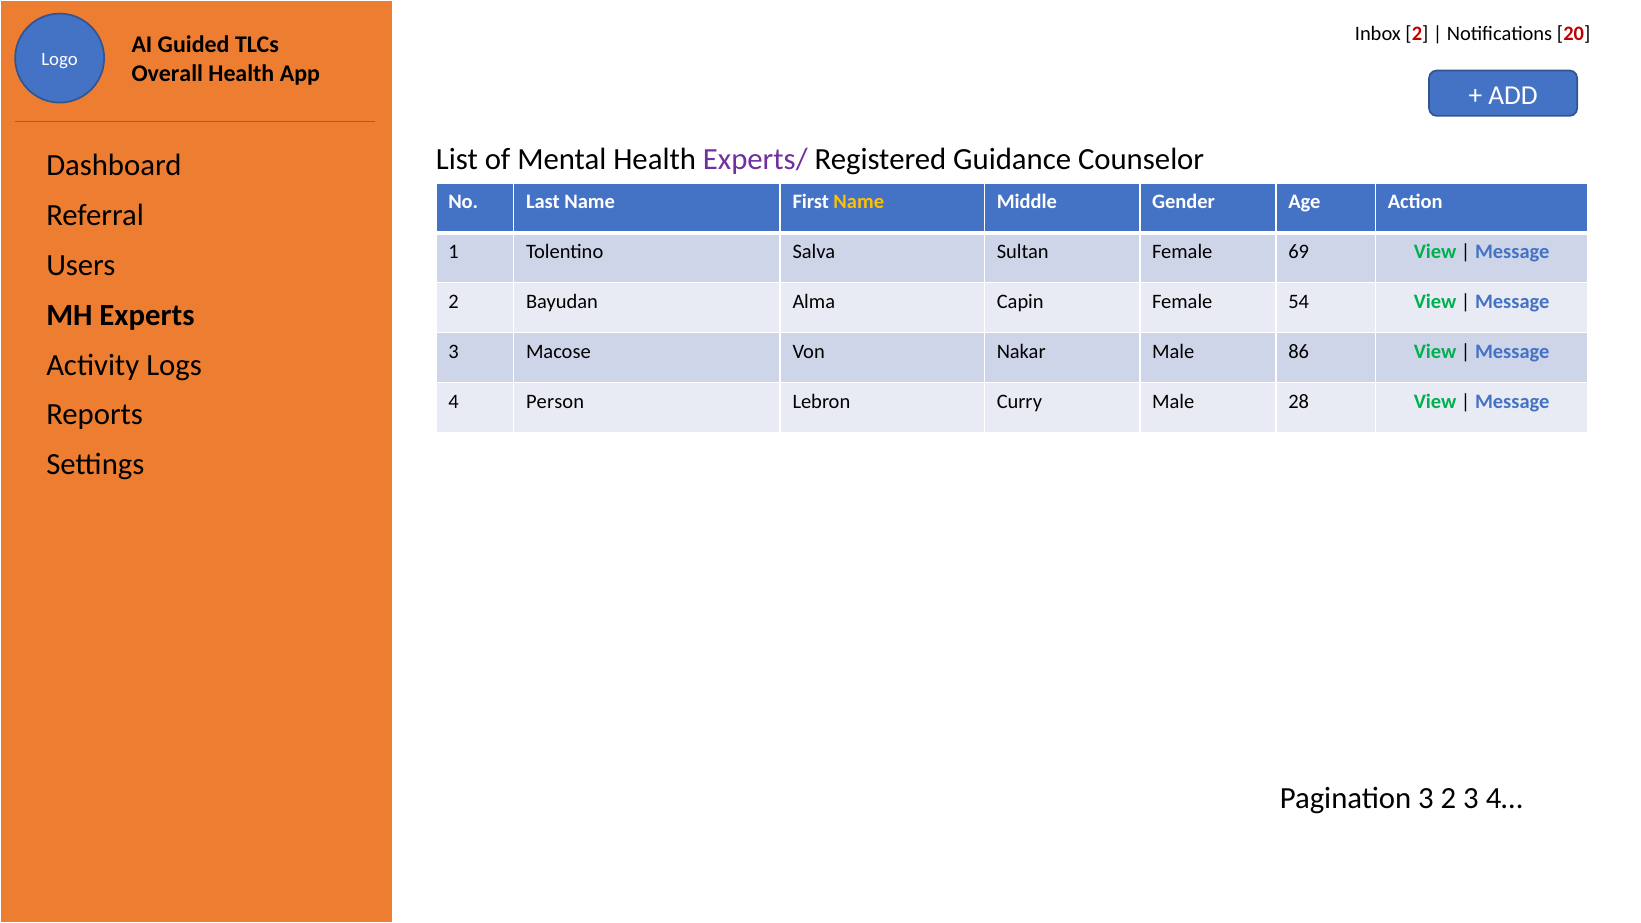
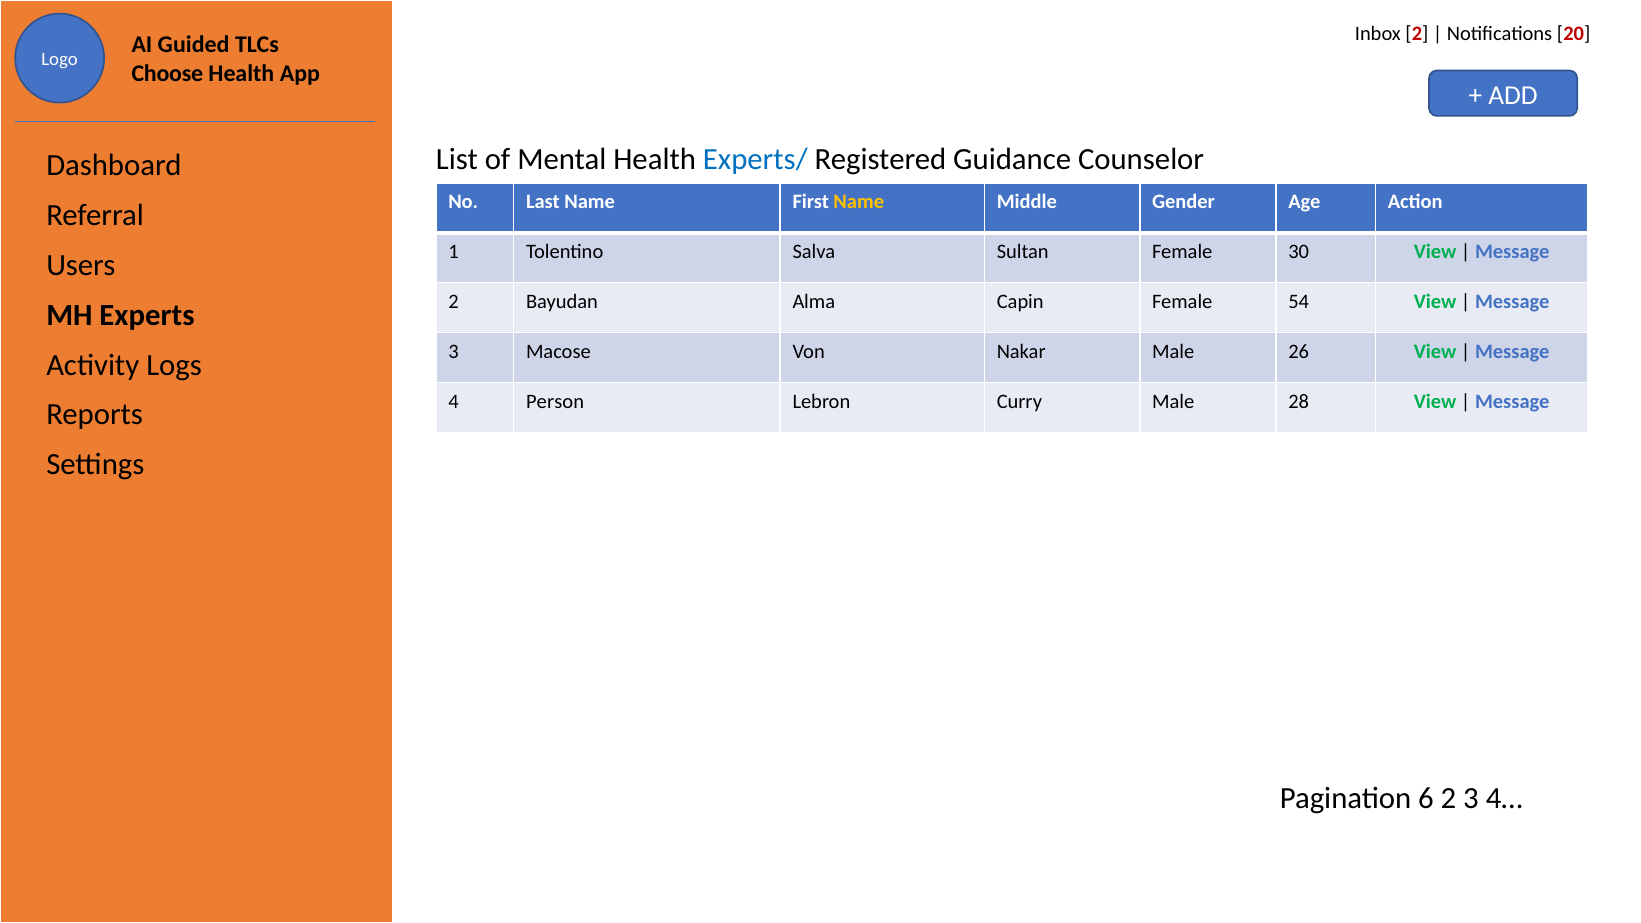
Overall: Overall -> Choose
Experts/ colour: purple -> blue
69: 69 -> 30
86: 86 -> 26
Pagination 3: 3 -> 6
